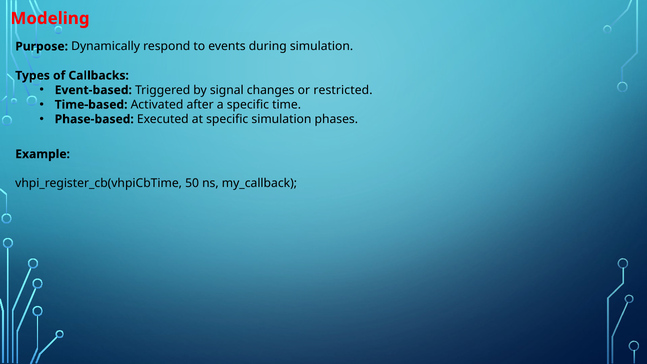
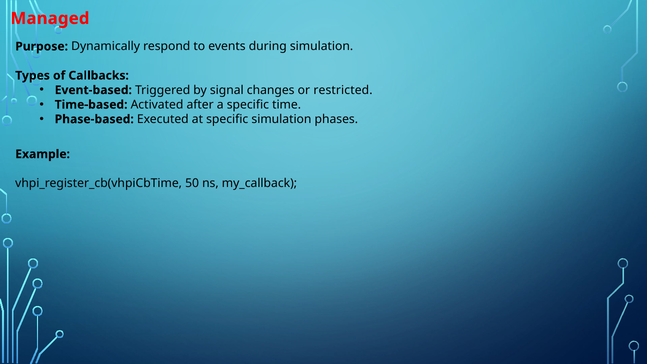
Modeling: Modeling -> Managed
